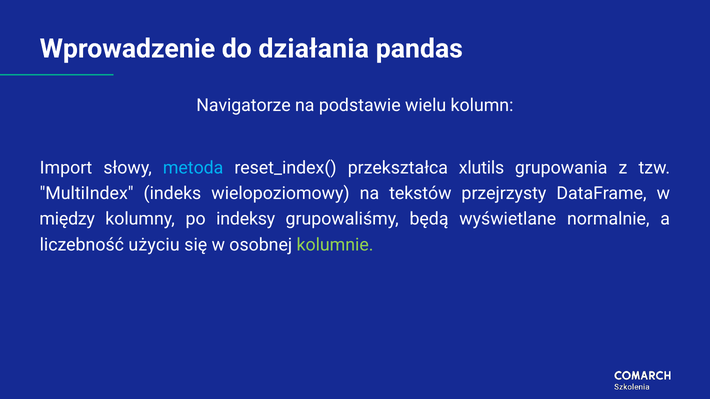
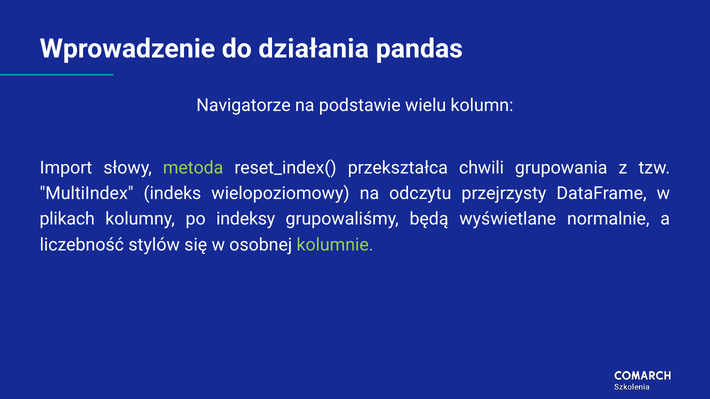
metoda colour: light blue -> light green
xlutils: xlutils -> chwili
tekstów: tekstów -> odczytu
między: między -> plikach
użyciu: użyciu -> stylów
